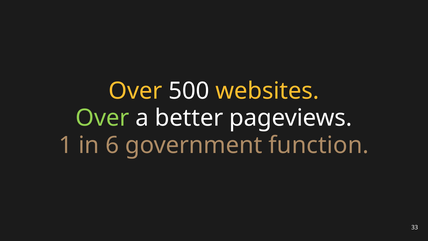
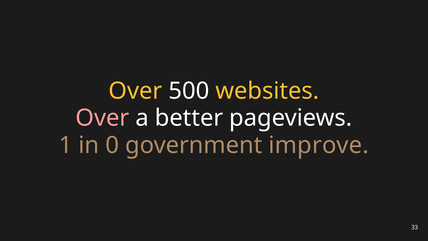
Over at (102, 118) colour: light green -> pink
6: 6 -> 0
function: function -> improve
